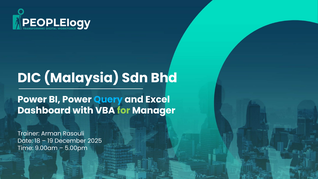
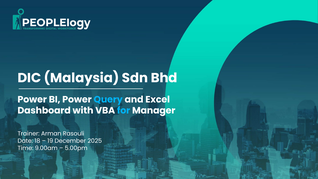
for colour: light green -> light blue
